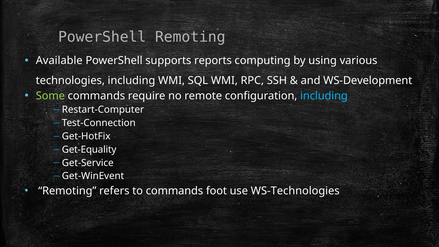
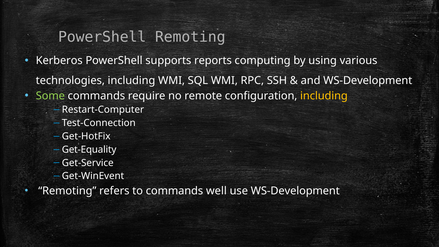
Available: Available -> Kerberos
including at (324, 96) colour: light blue -> yellow
foot: foot -> well
use WS-Technologies: WS-Technologies -> WS-Development
